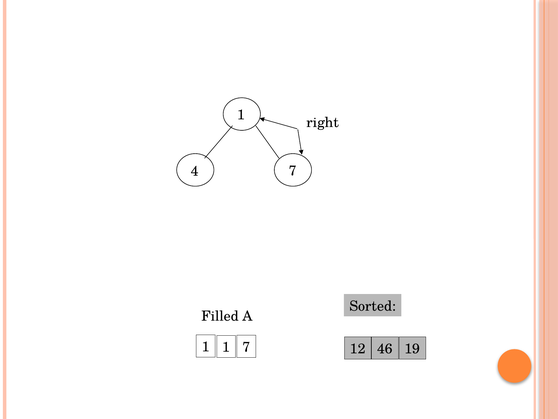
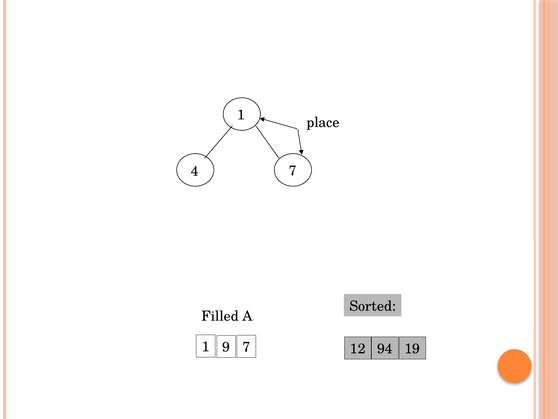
right: right -> place
1 1: 1 -> 9
46: 46 -> 94
